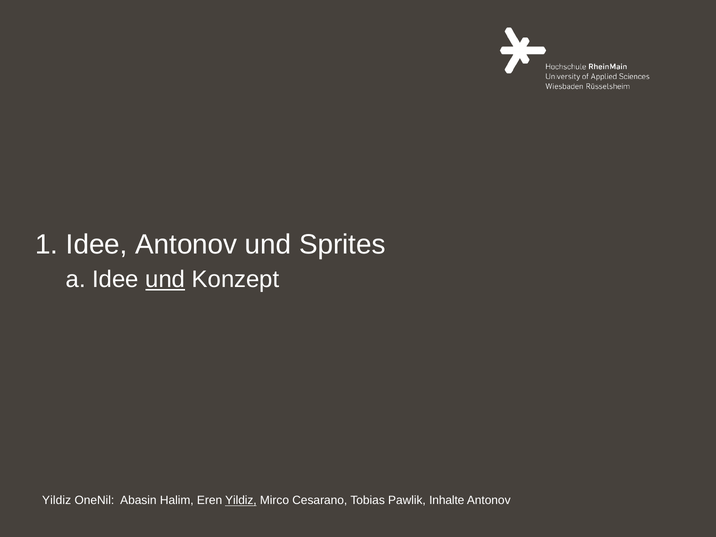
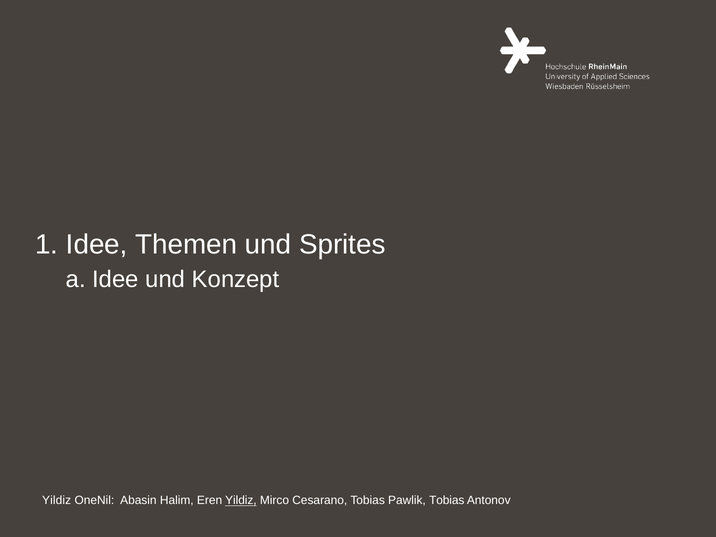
Idee Antonov: Antonov -> Themen
und at (165, 279) underline: present -> none
Pawlik Inhalte: Inhalte -> Tobias
